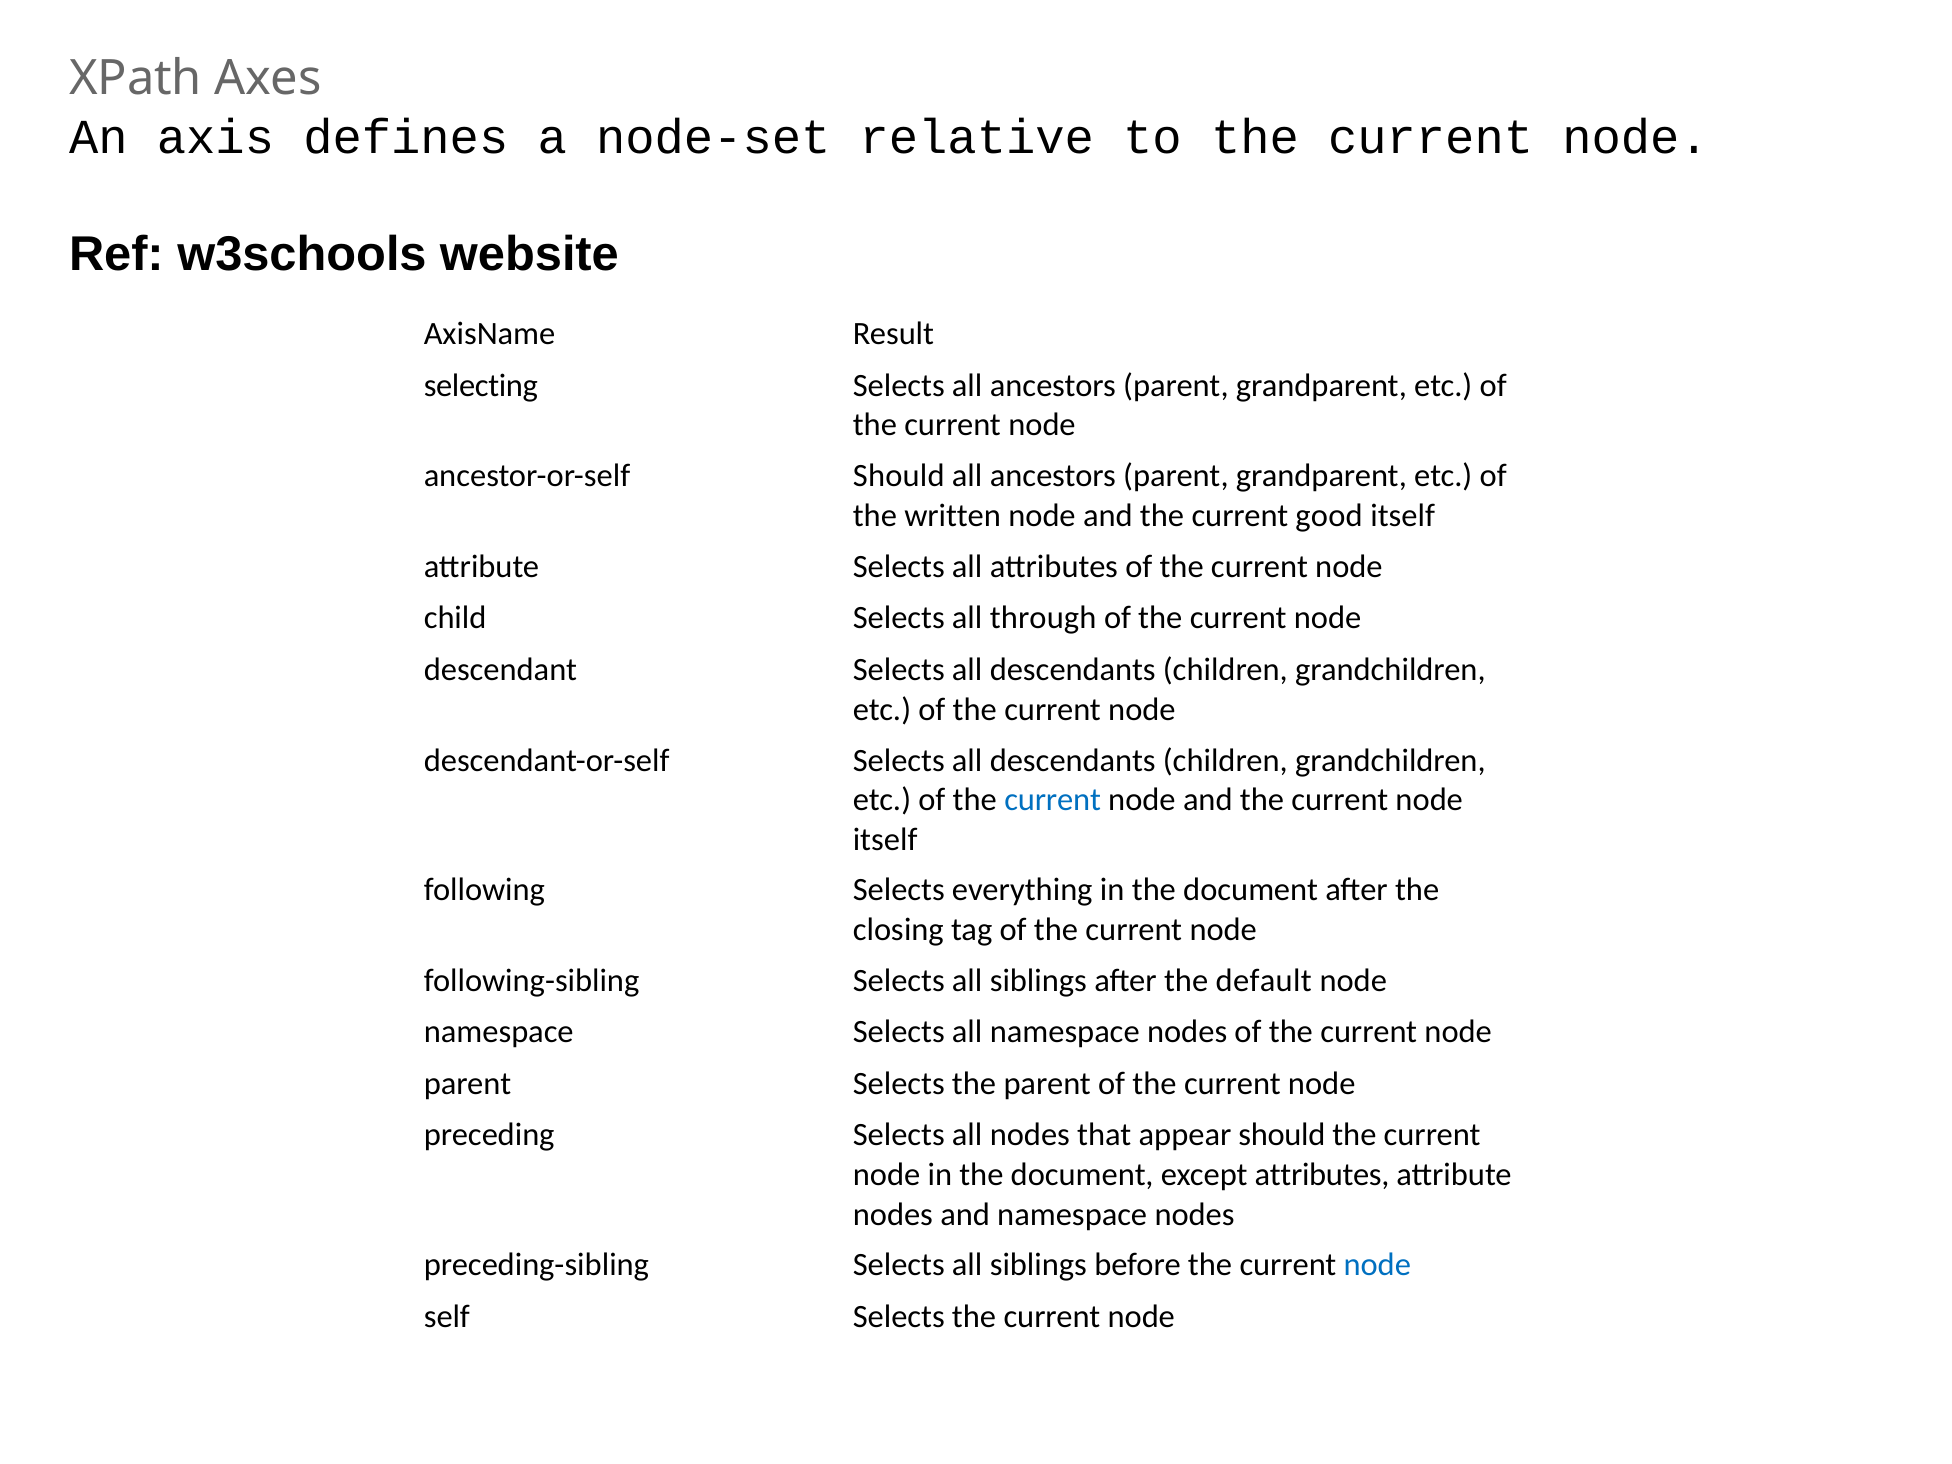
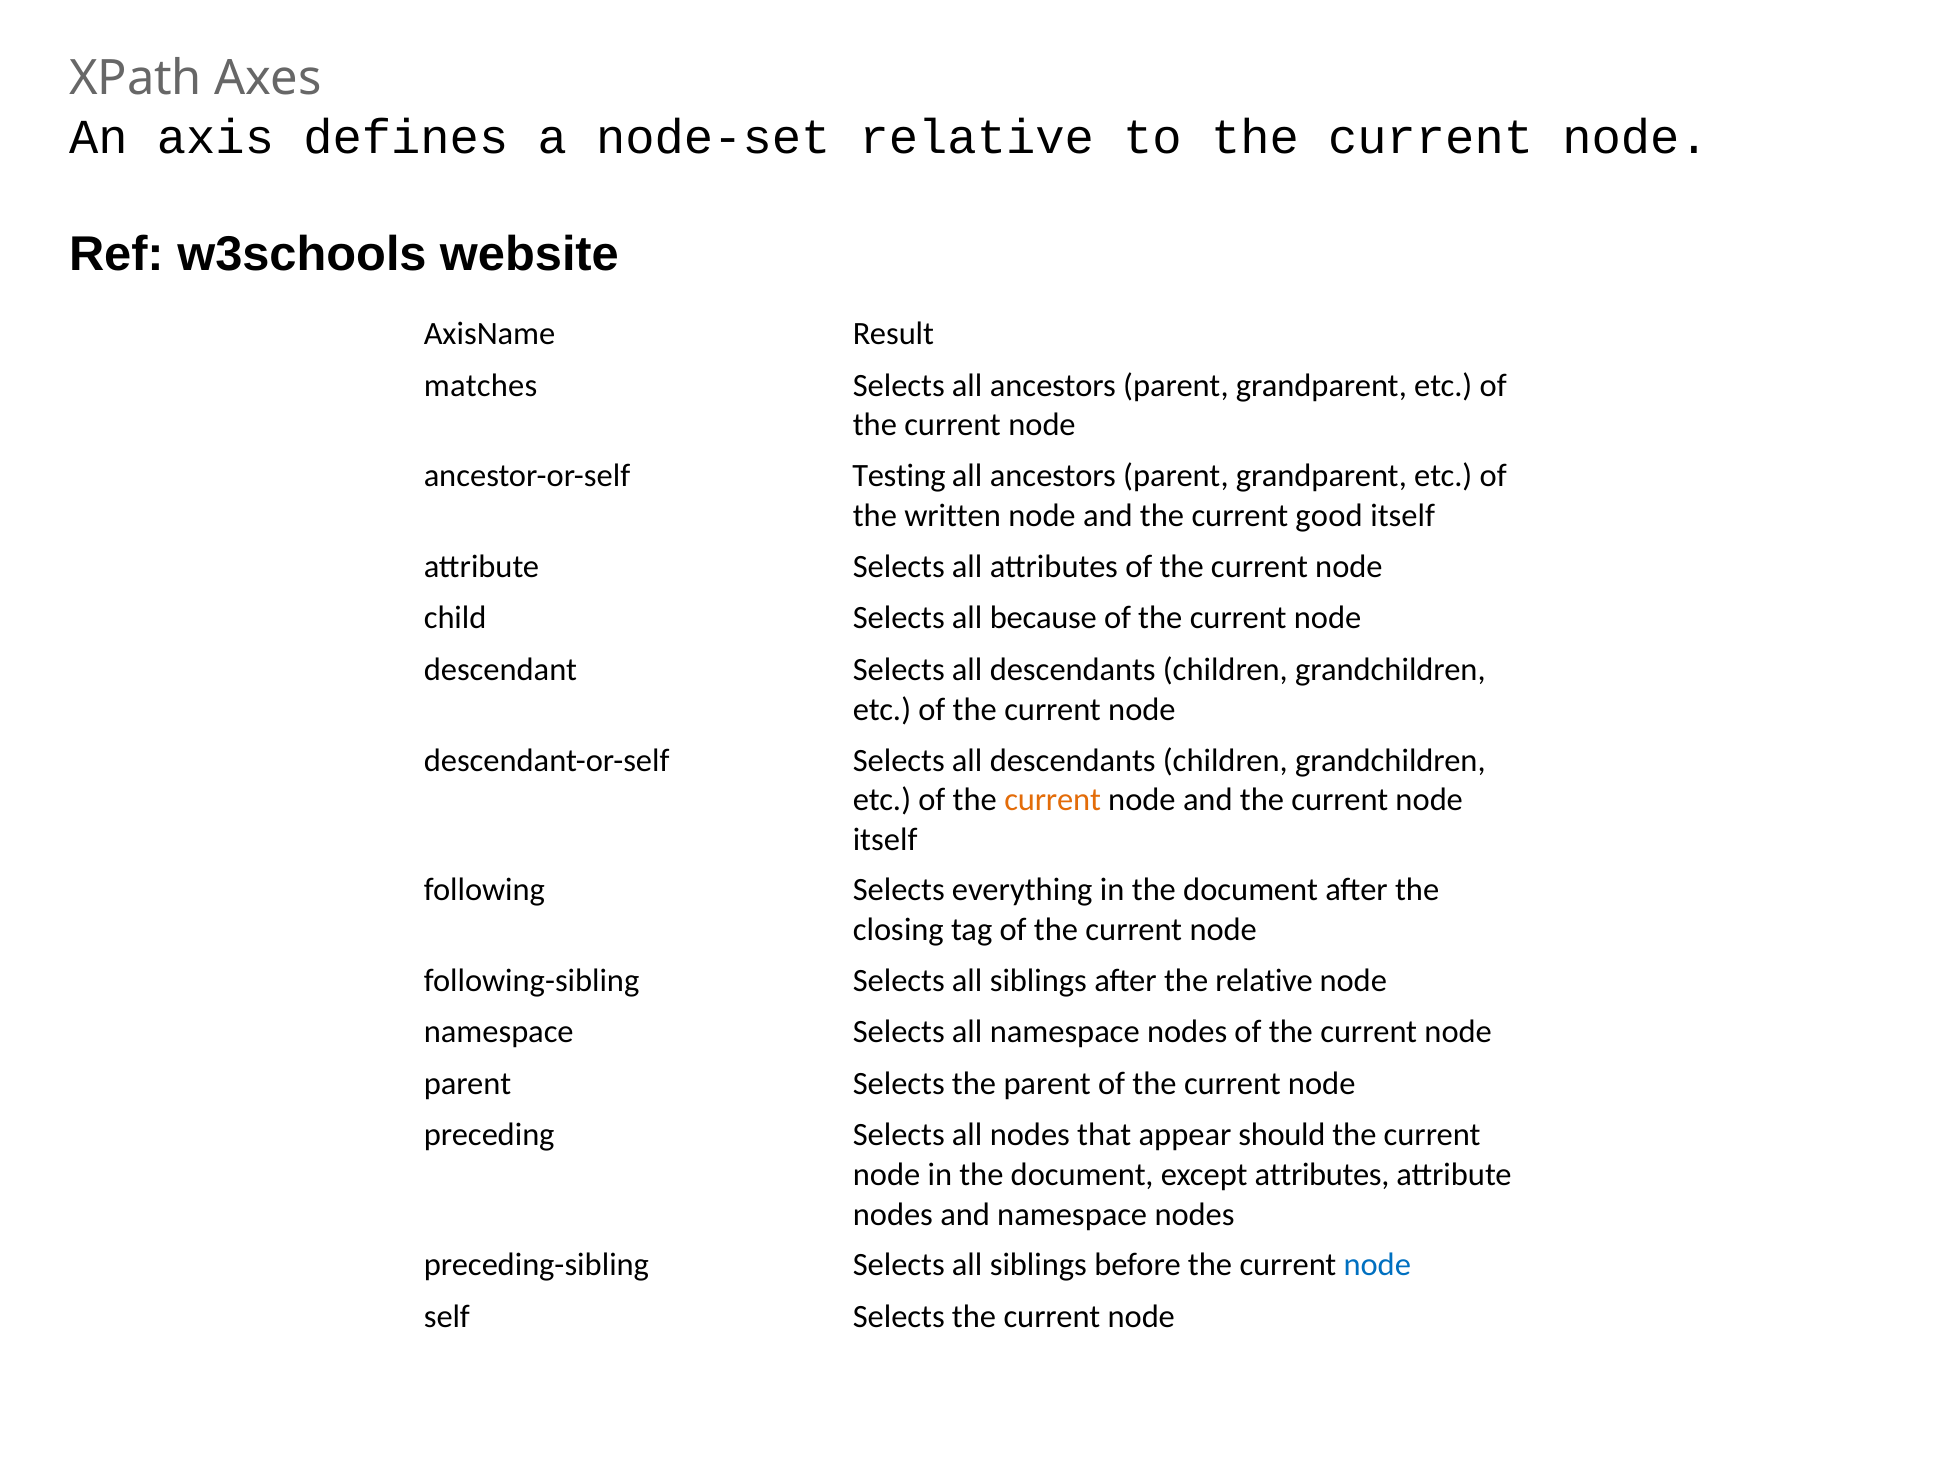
selecting: selecting -> matches
ancestor-or-self Should: Should -> Testing
through: through -> because
current at (1053, 800) colour: blue -> orange
the default: default -> relative
